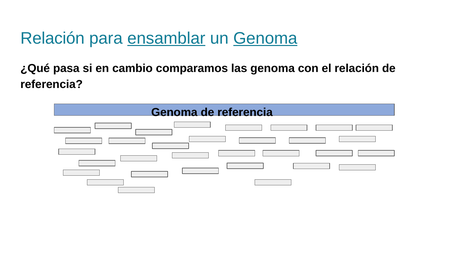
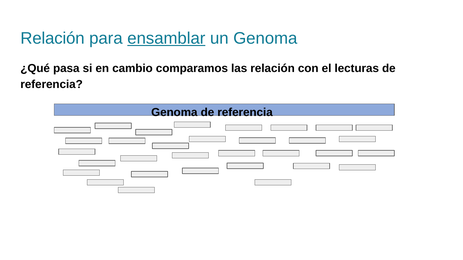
Genoma at (265, 38) underline: present -> none
las genoma: genoma -> relación
el relación: relación -> lecturas
